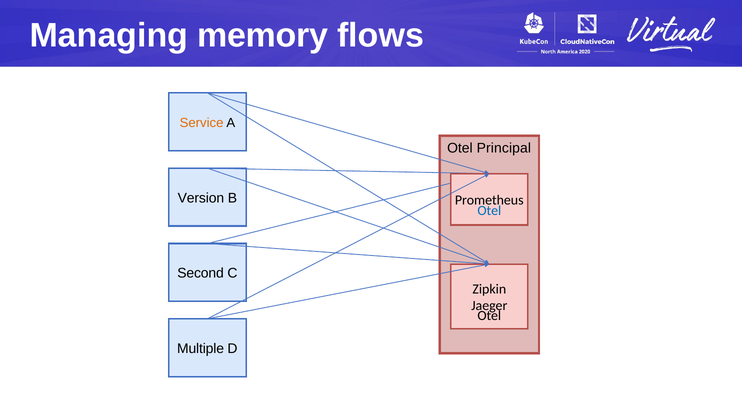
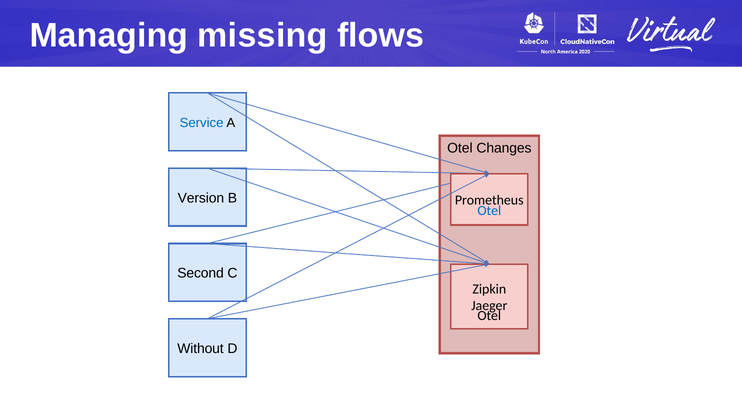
memory: memory -> missing
Service colour: orange -> blue
Principal: Principal -> Changes
Multiple: Multiple -> Without
